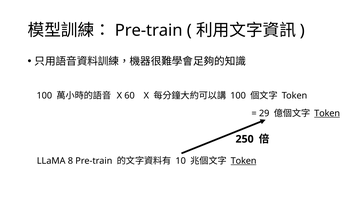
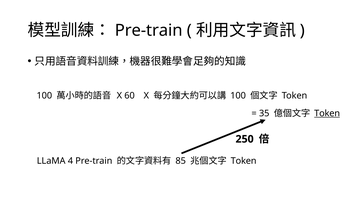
29: 29 -> 35
8: 8 -> 4
10: 10 -> 85
Token at (244, 161) underline: present -> none
